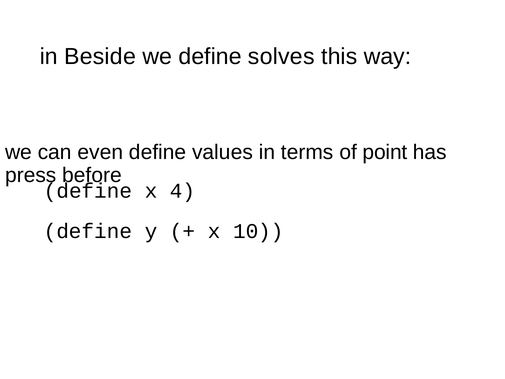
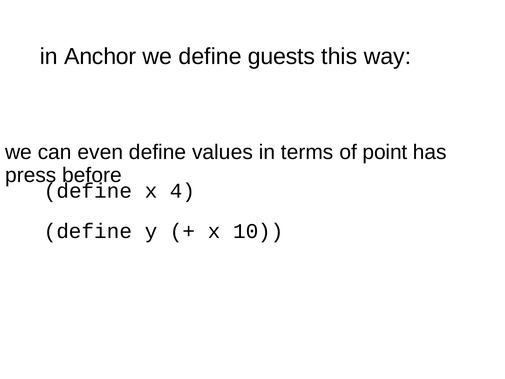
Beside: Beside -> Anchor
solves: solves -> guests
